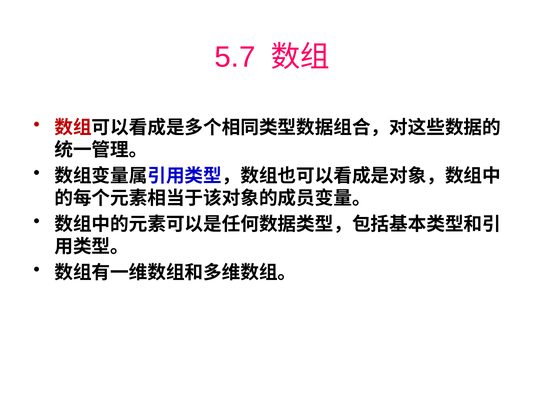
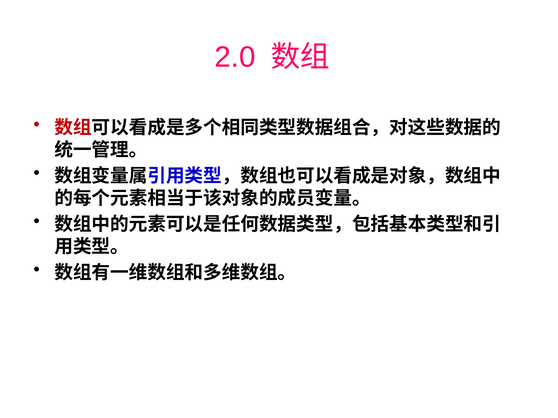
5.7: 5.7 -> 2.0
